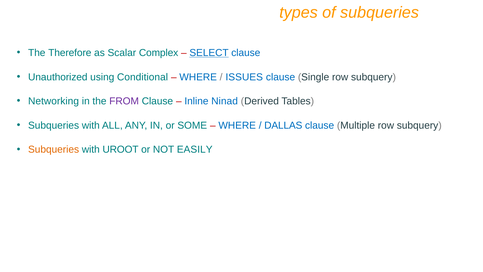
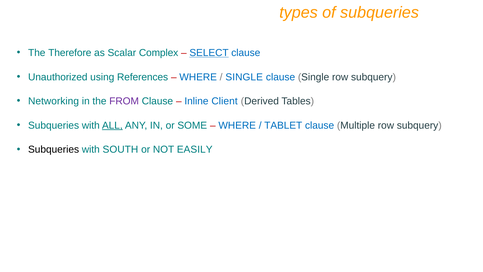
Conditional: Conditional -> References
ISSUES at (244, 77): ISSUES -> SINGLE
Ninad: Ninad -> Client
ALL underline: none -> present
DALLAS: DALLAS -> TABLET
Subqueries at (54, 149) colour: orange -> black
UROOT: UROOT -> SOUTH
